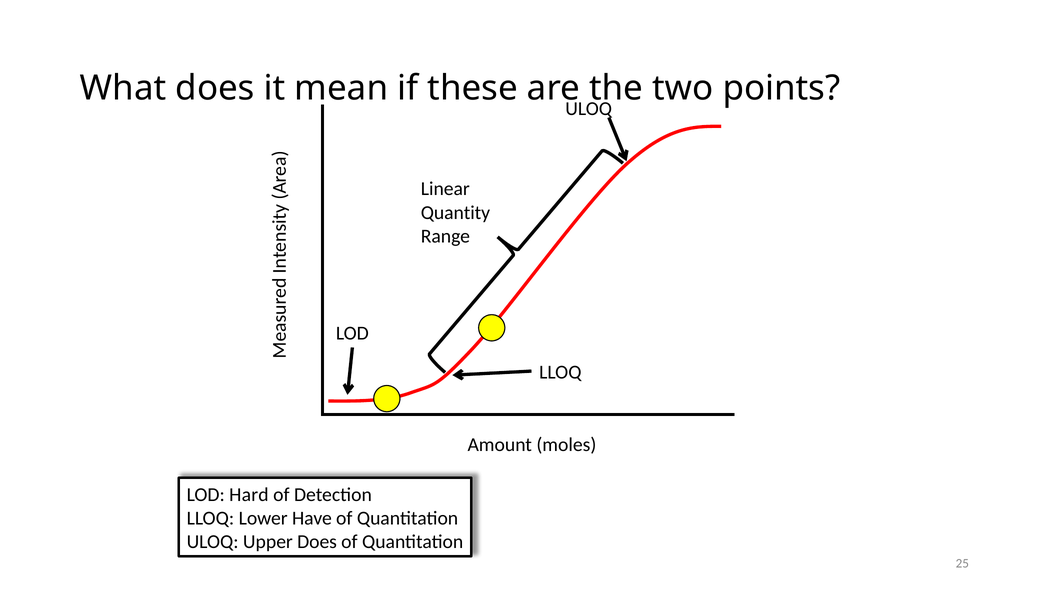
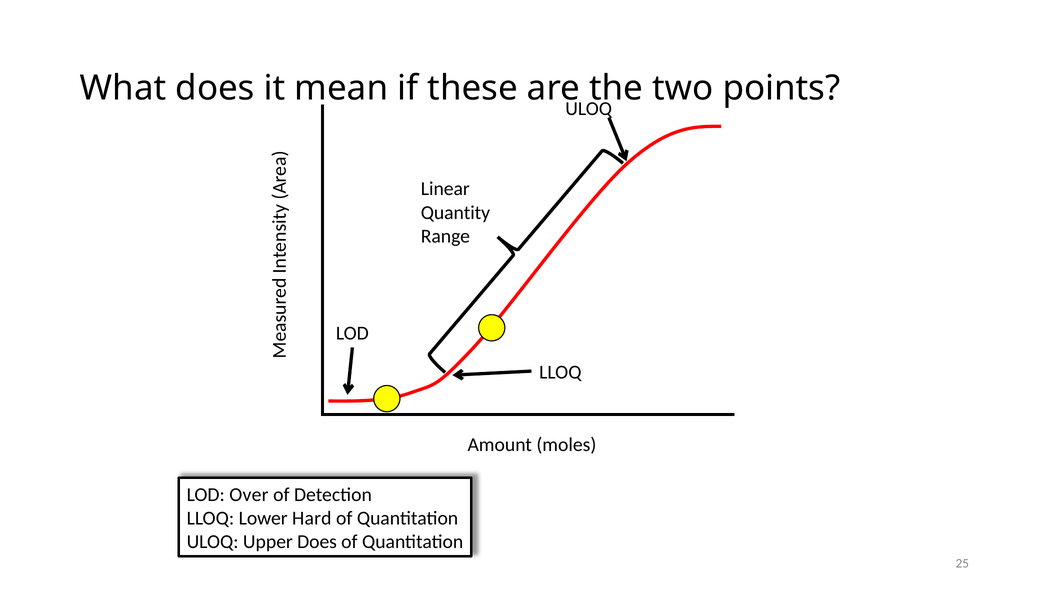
Hard: Hard -> Over
Have: Have -> Hard
